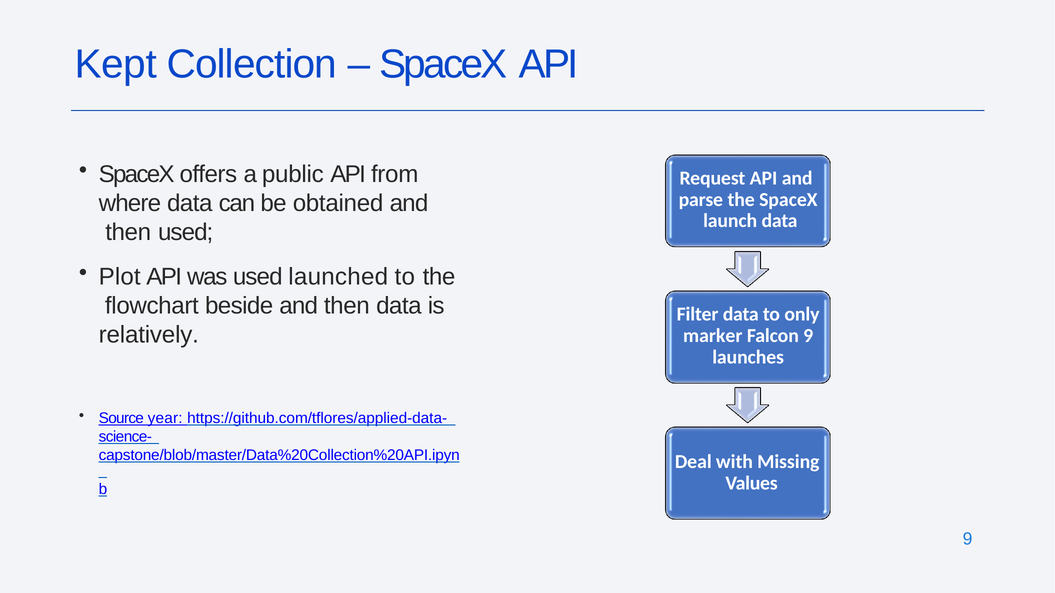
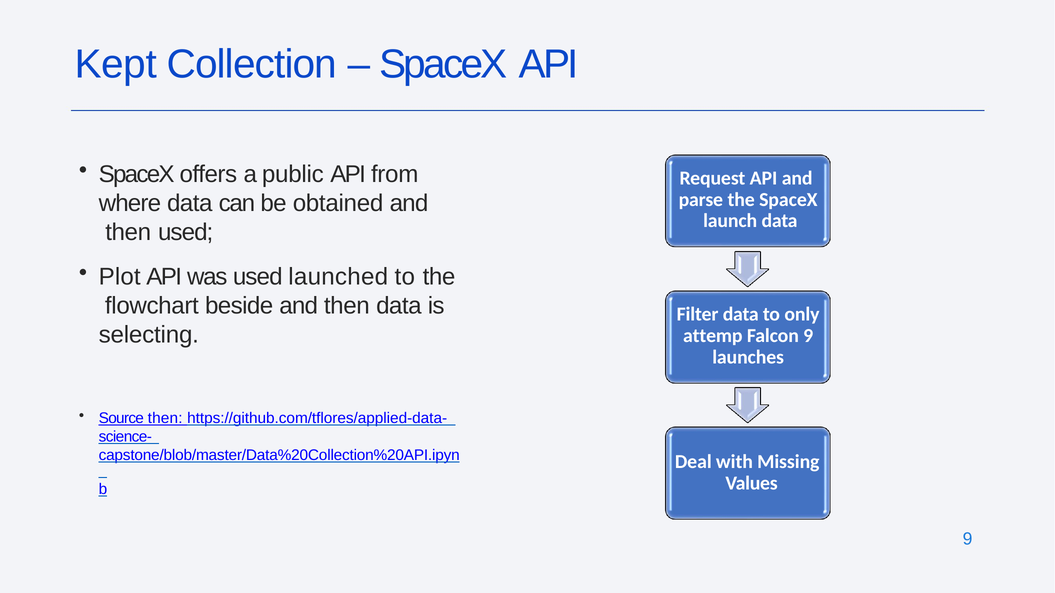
relatively: relatively -> selecting
marker: marker -> attemp
Source year: year -> then
